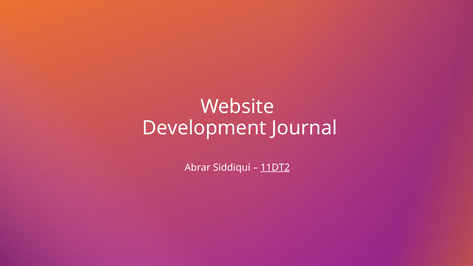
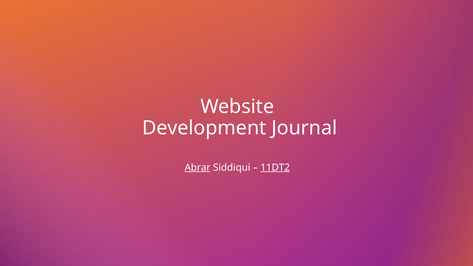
Abrar underline: none -> present
